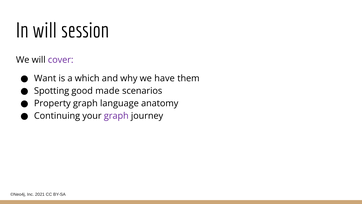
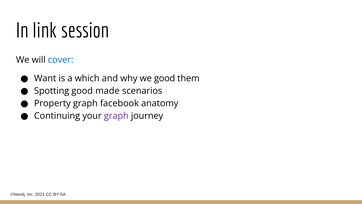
In will: will -> link
cover colour: purple -> blue
we have: have -> good
language: language -> facebook
